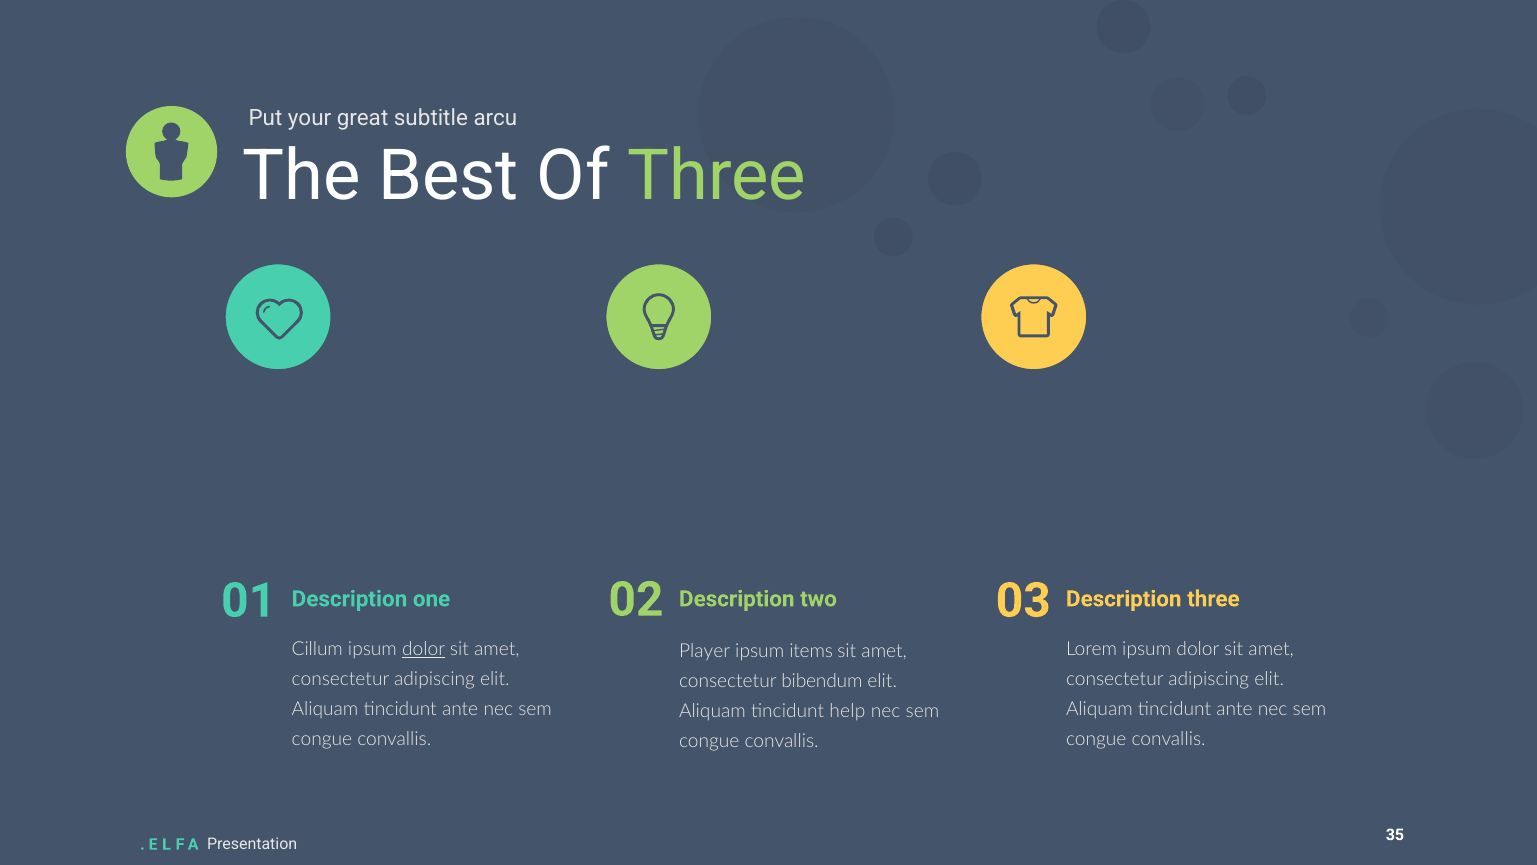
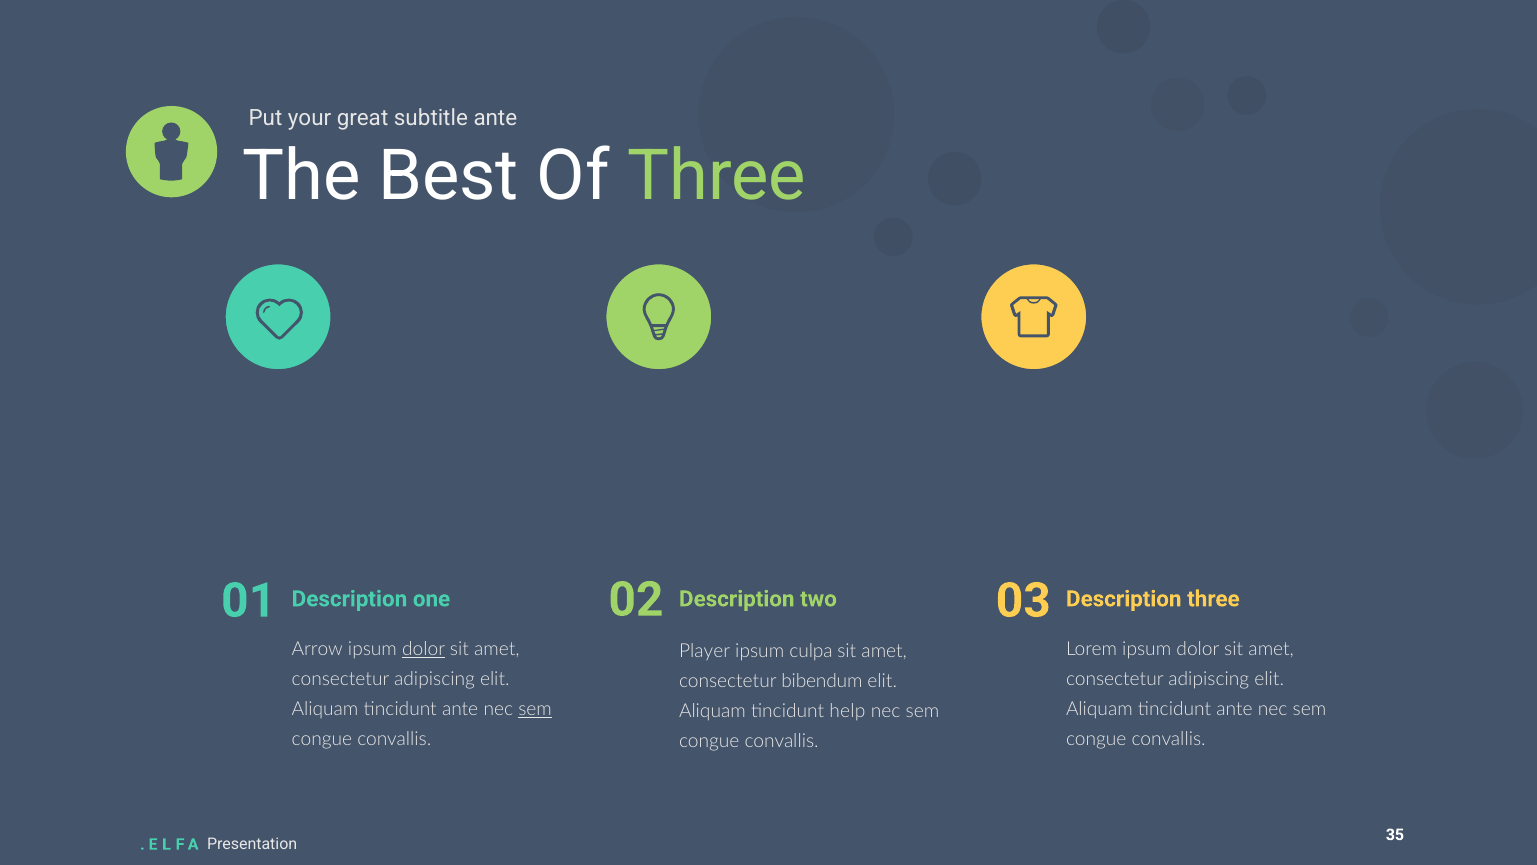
subtitle arcu: arcu -> ante
Cillum: Cillum -> Arrow
items: items -> culpa
sem at (535, 709) underline: none -> present
